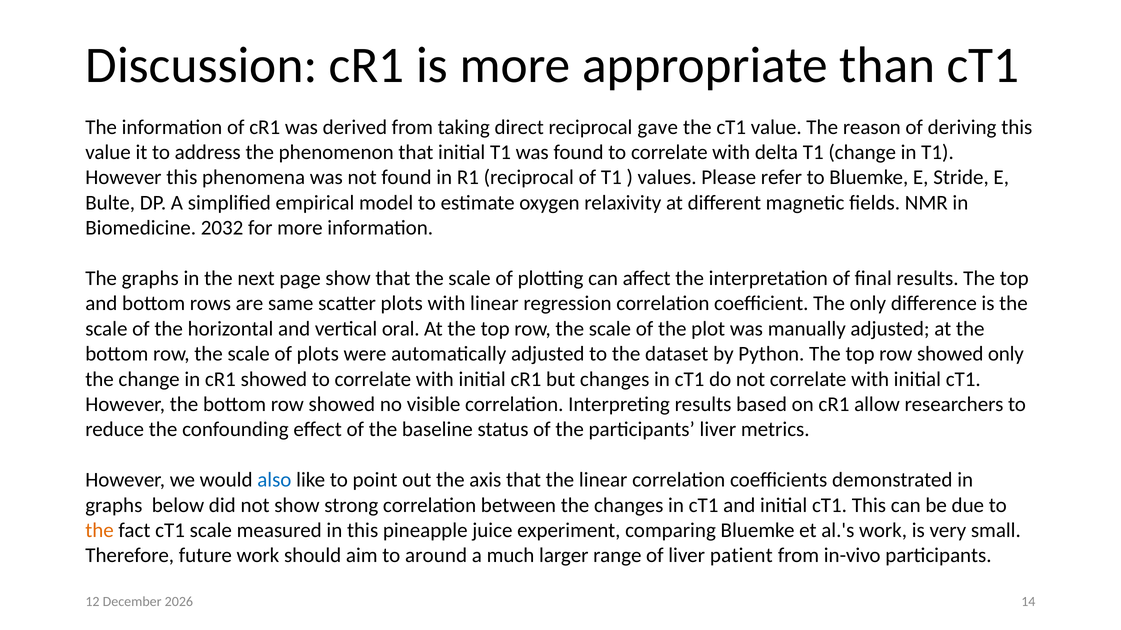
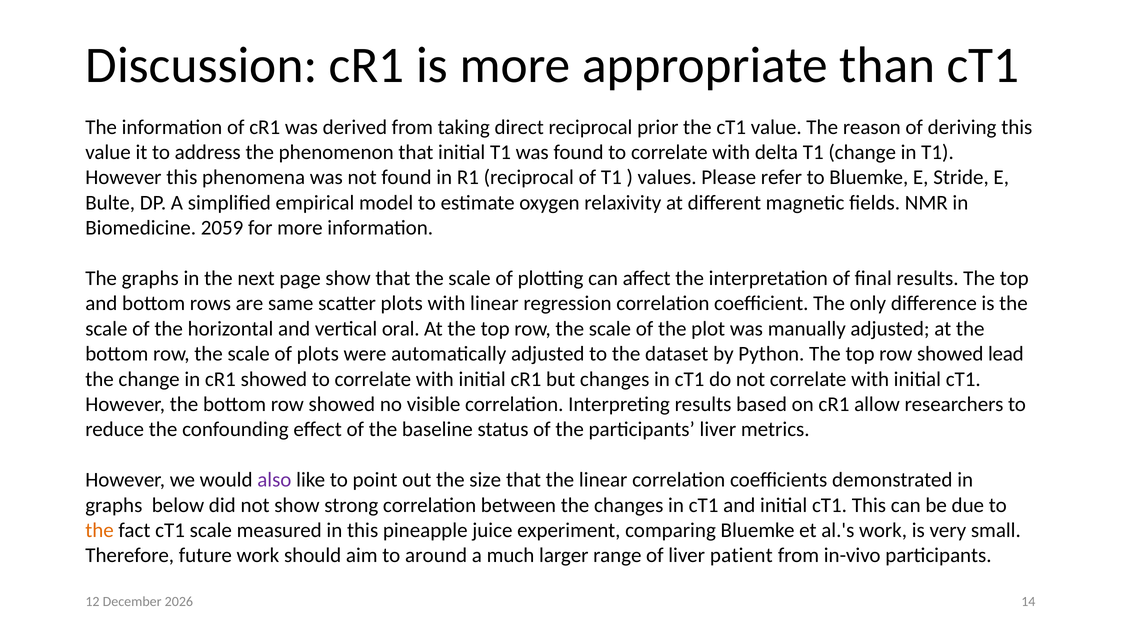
gave: gave -> prior
2032: 2032 -> 2059
showed only: only -> lead
also colour: blue -> purple
axis: axis -> size
